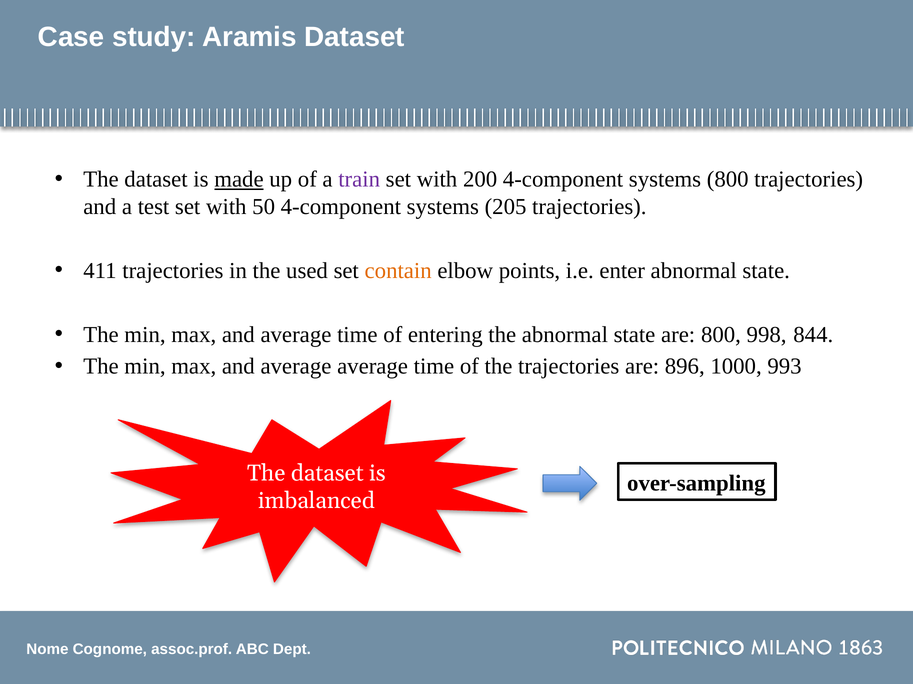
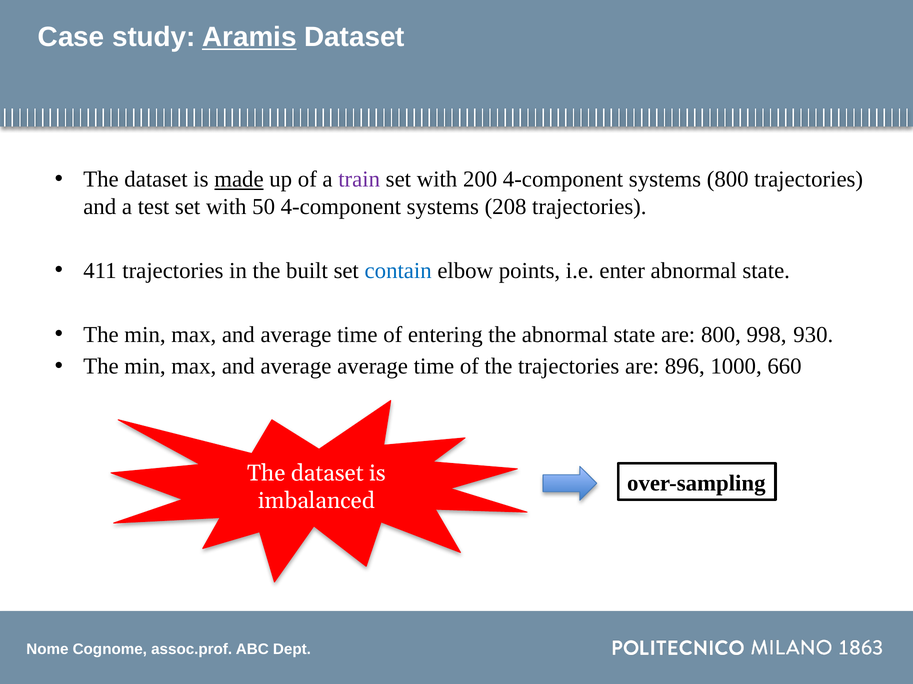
Aramis underline: none -> present
205: 205 -> 208
used: used -> built
contain colour: orange -> blue
844: 844 -> 930
993: 993 -> 660
